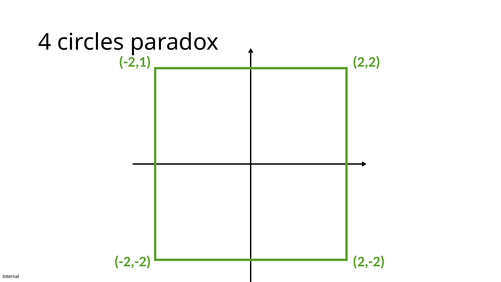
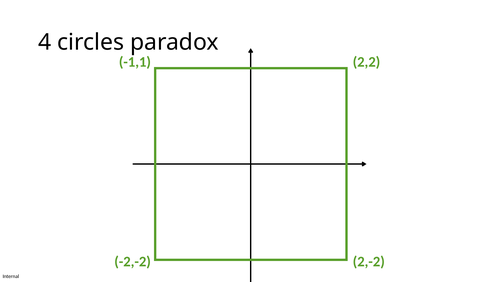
-2,1: -2,1 -> -1,1
